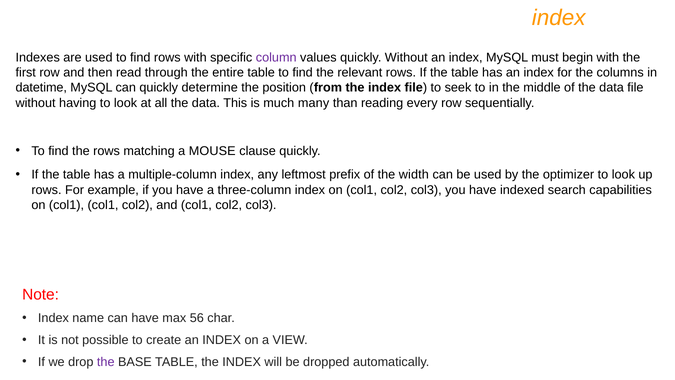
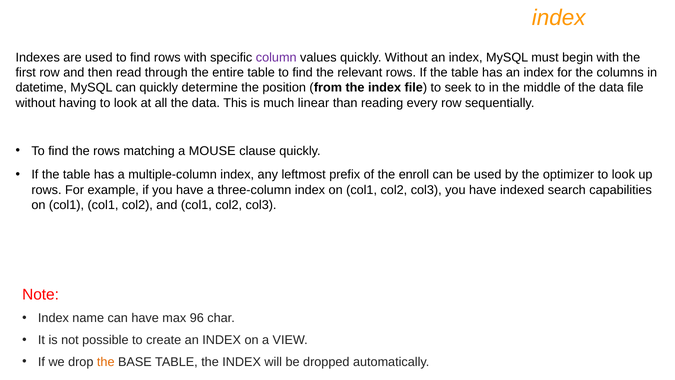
many: many -> linear
width: width -> enroll
56: 56 -> 96
the at (106, 362) colour: purple -> orange
